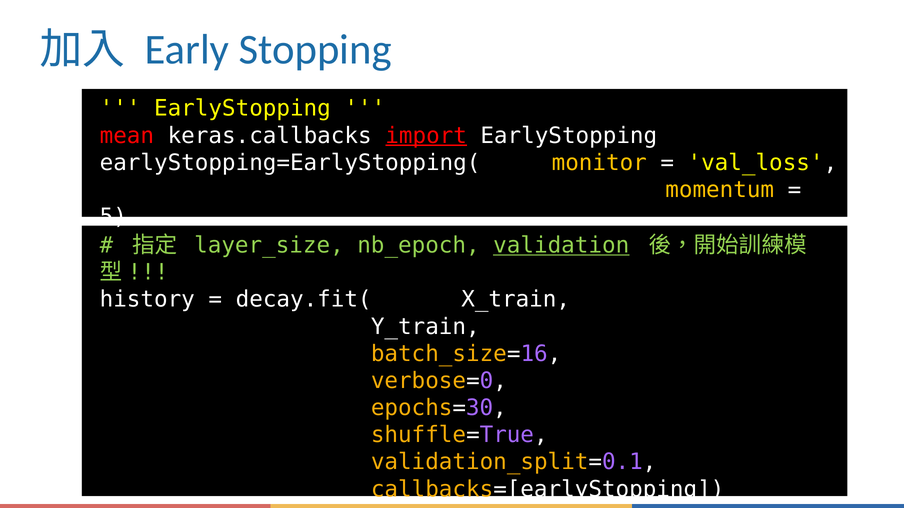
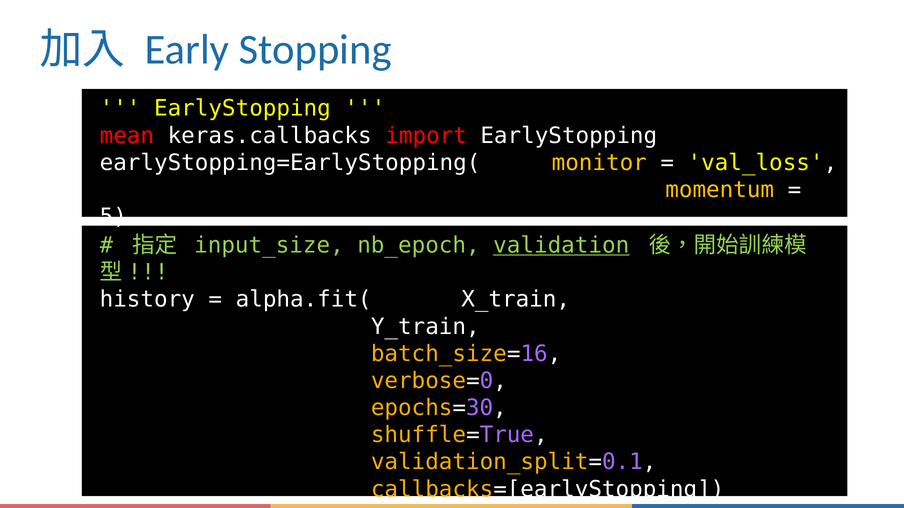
import underline: present -> none
layer_size: layer_size -> input_size
decay.fit(: decay.fit( -> alpha.fit(
